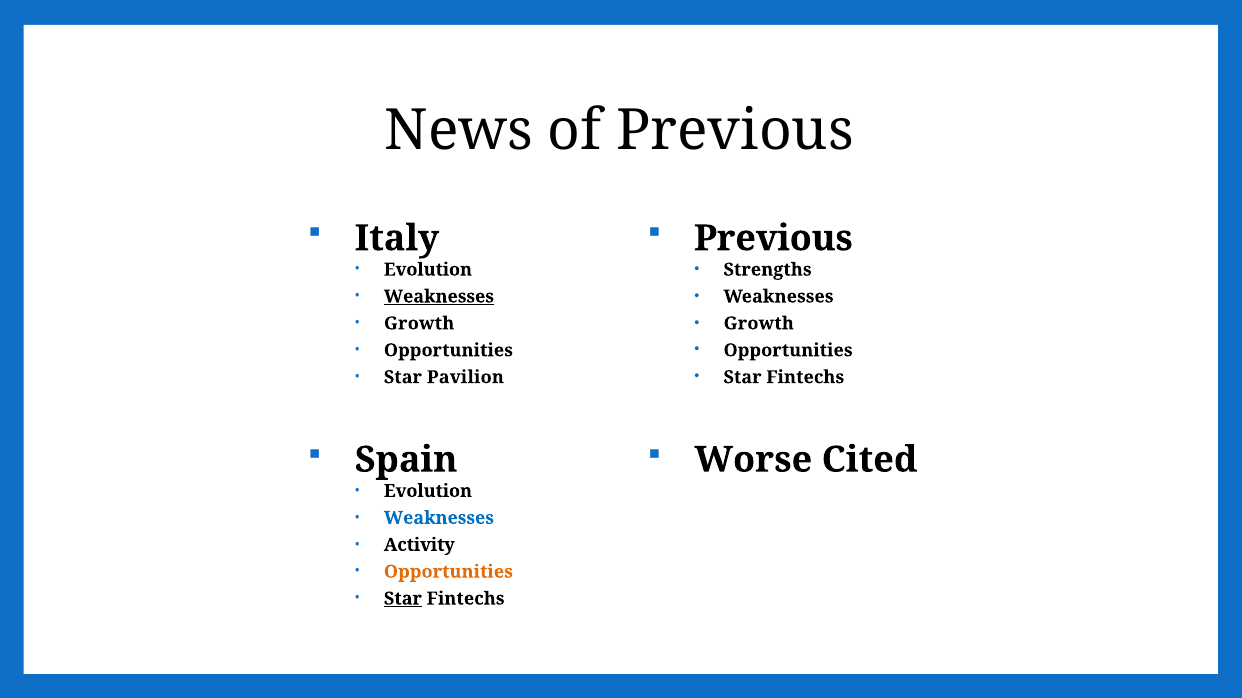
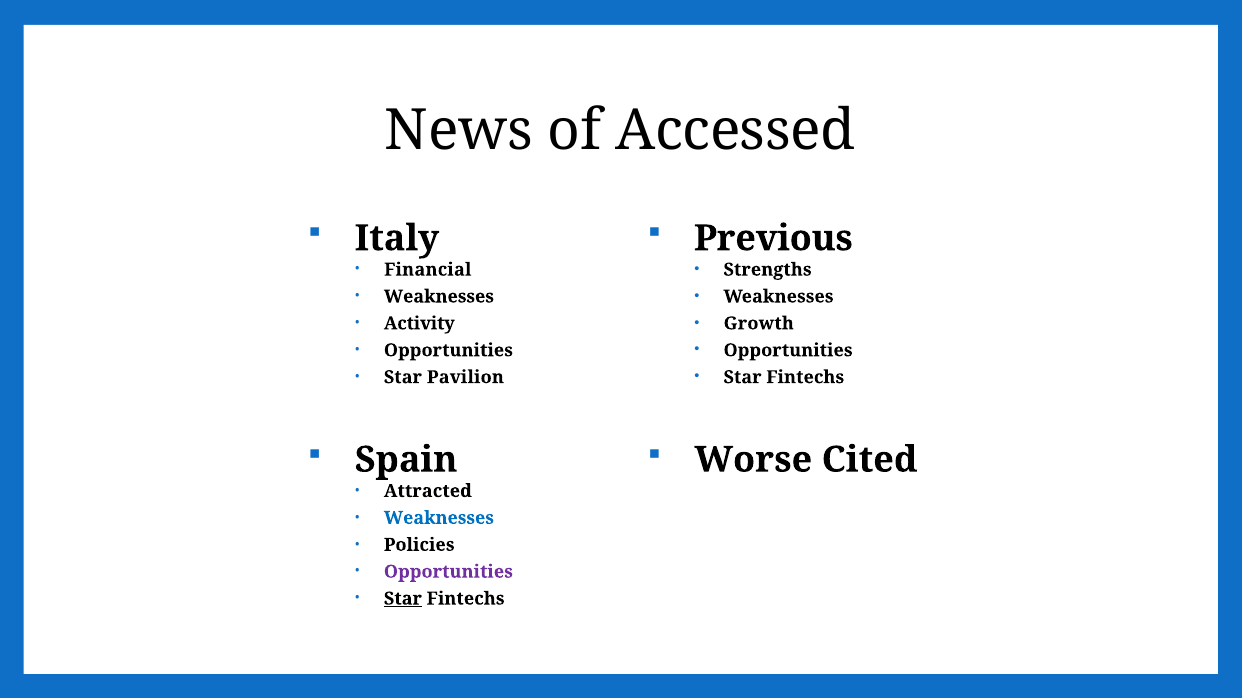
of Previous: Previous -> Accessed
Evolution at (428, 270): Evolution -> Financial
Weaknesses at (439, 297) underline: present -> none
Growth at (419, 324): Growth -> Activity
Evolution at (428, 491): Evolution -> Attracted
Activity: Activity -> Policies
Opportunities at (448, 572) colour: orange -> purple
